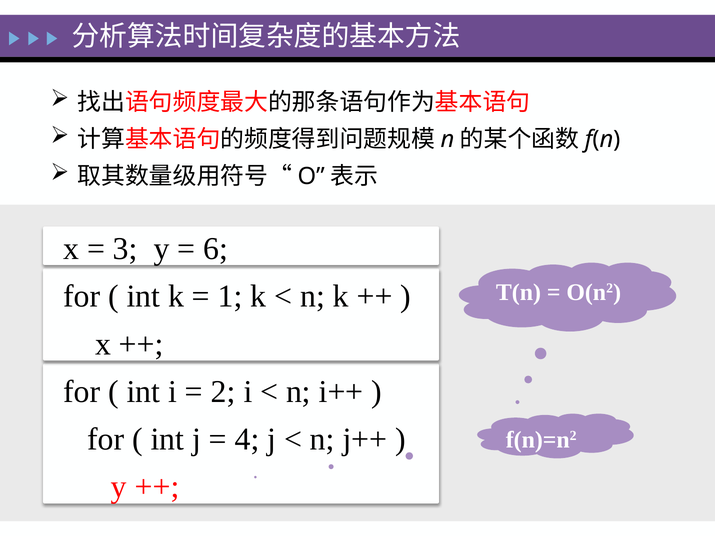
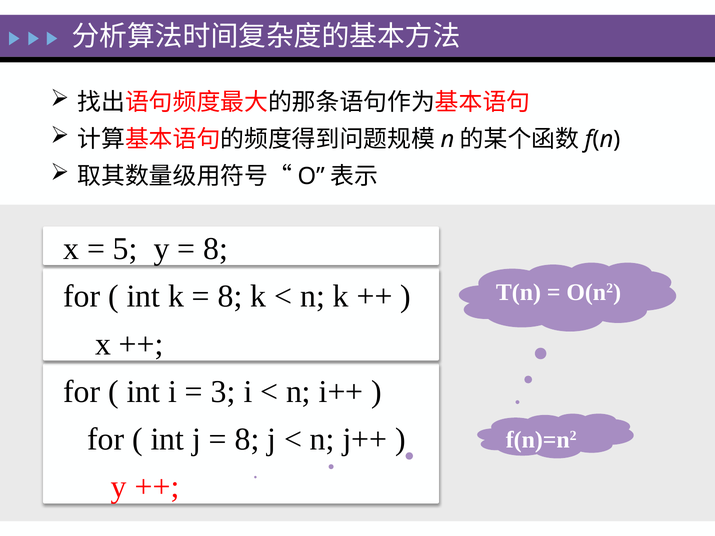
3: 3 -> 5
6 at (216, 249): 6 -> 8
1 at (230, 297): 1 -> 8
2: 2 -> 3
4 at (247, 440): 4 -> 8
